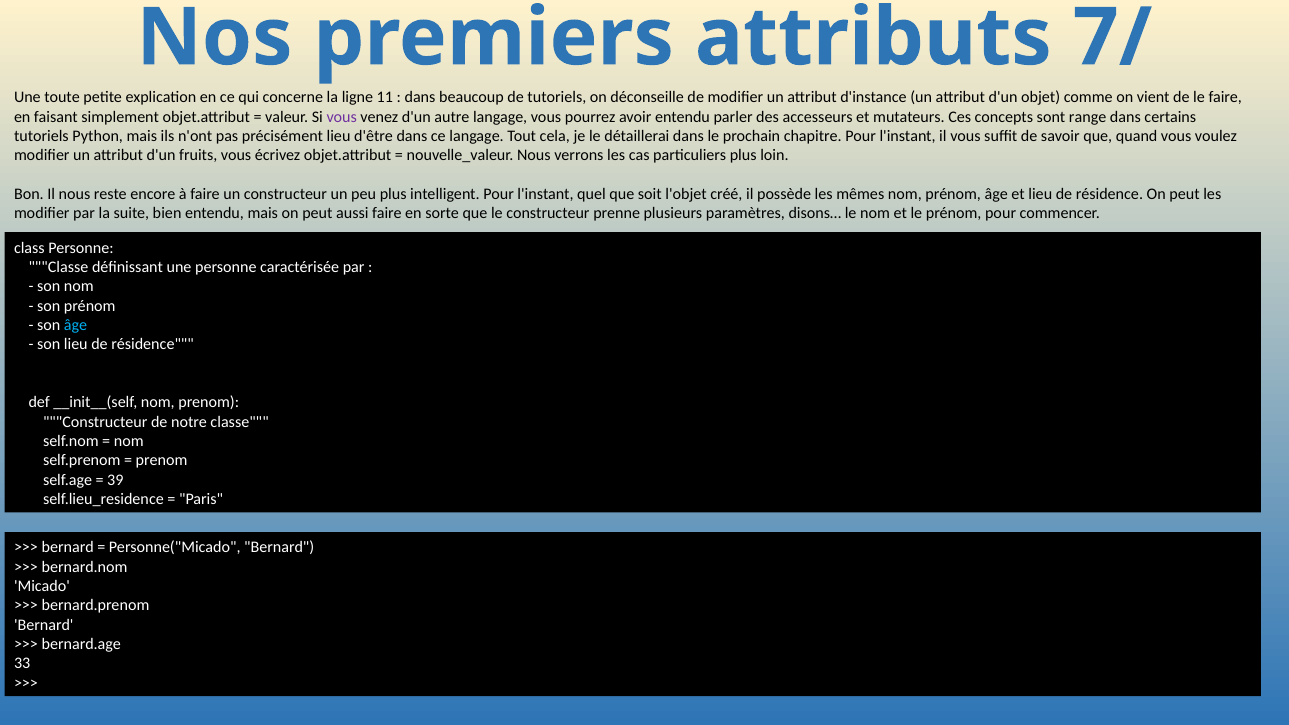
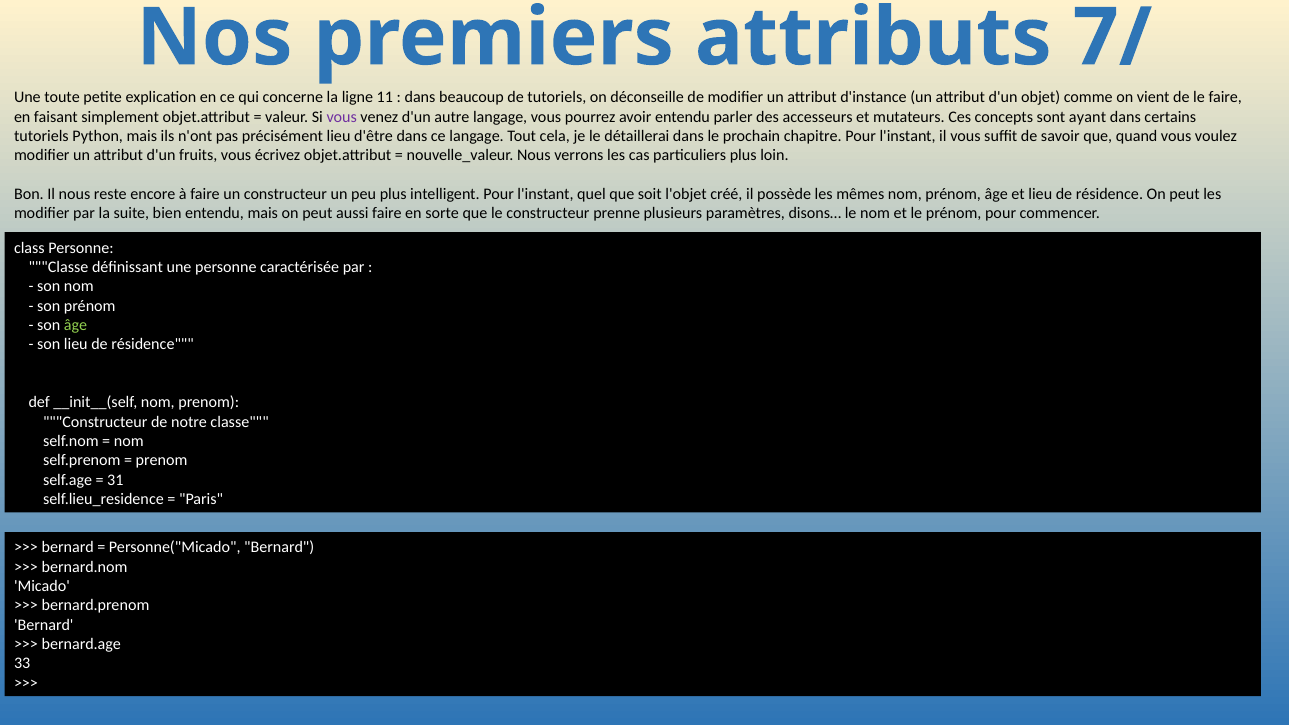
range: range -> ayant
âge at (75, 325) colour: light blue -> light green
39: 39 -> 31
